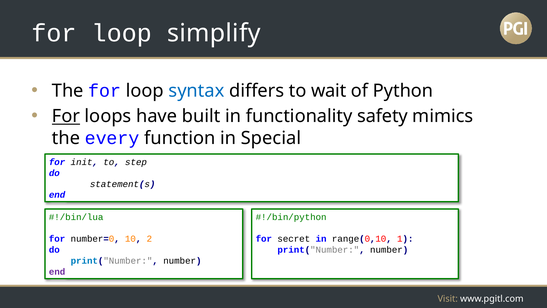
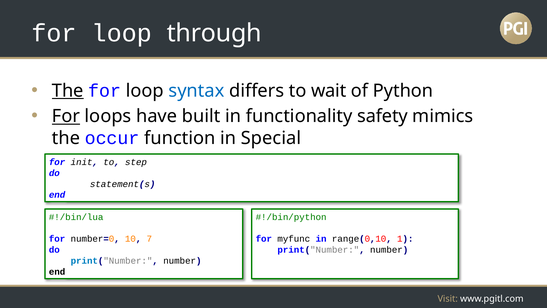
simplify: simplify -> through
The at (68, 91) underline: none -> present
every: every -> occur
2: 2 -> 7
secret: secret -> myfunc
end at (57, 272) colour: purple -> black
